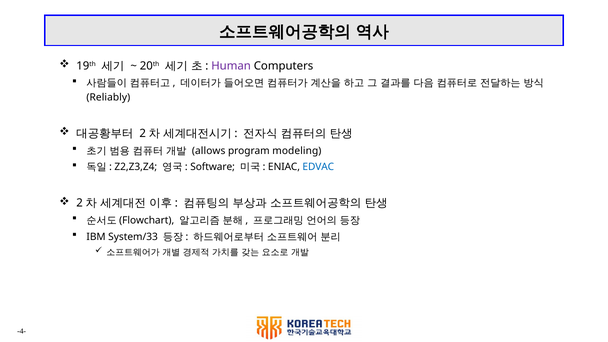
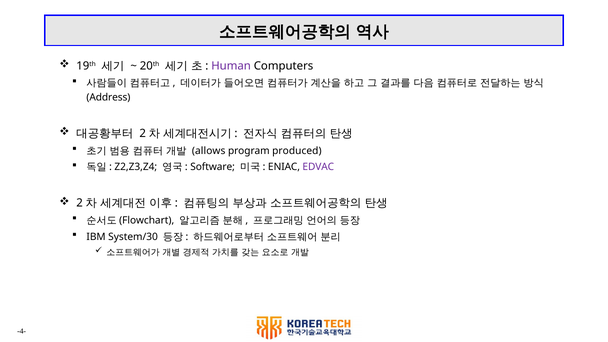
Reliably: Reliably -> Address
modeling: modeling -> produced
EDVAC colour: blue -> purple
System/33: System/33 -> System/30
